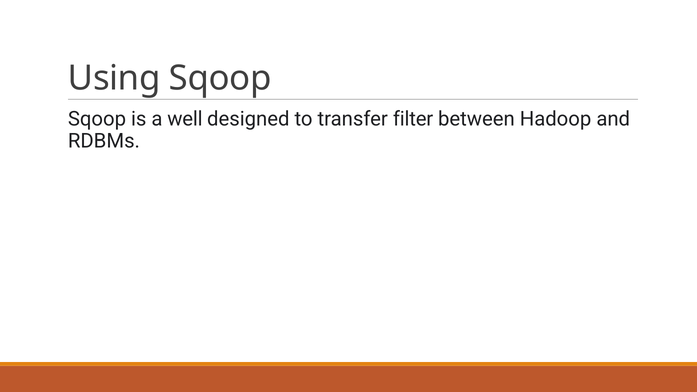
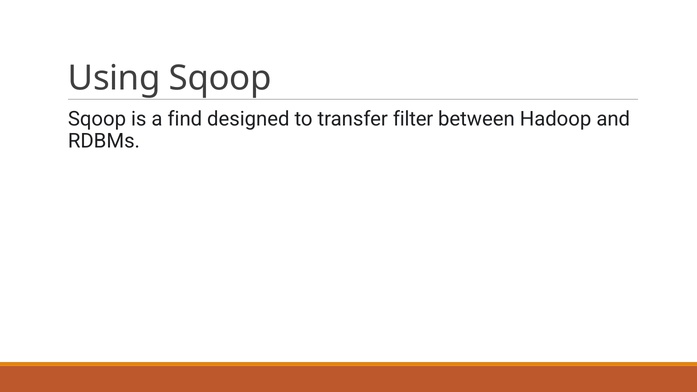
well: well -> find
